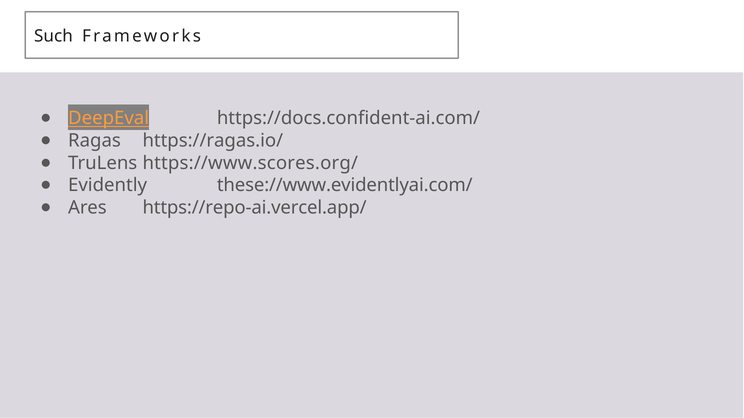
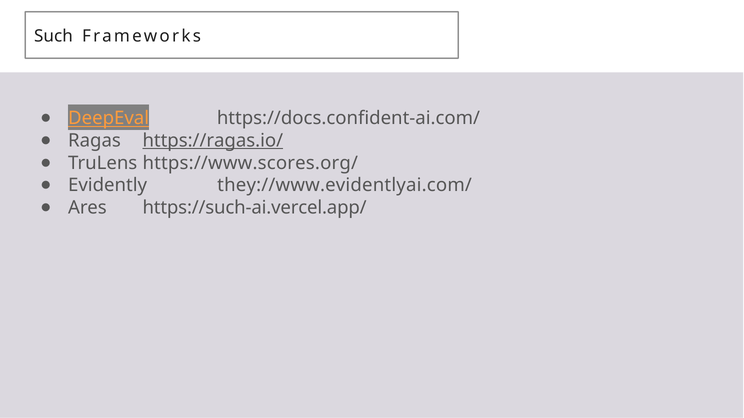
https://ragas.io/ underline: none -> present
these://www.evidentlyai.com/: these://www.evidentlyai.com/ -> they://www.evidentlyai.com/
https://repo-ai.vercel.app/: https://repo-ai.vercel.app/ -> https://such-ai.vercel.app/
